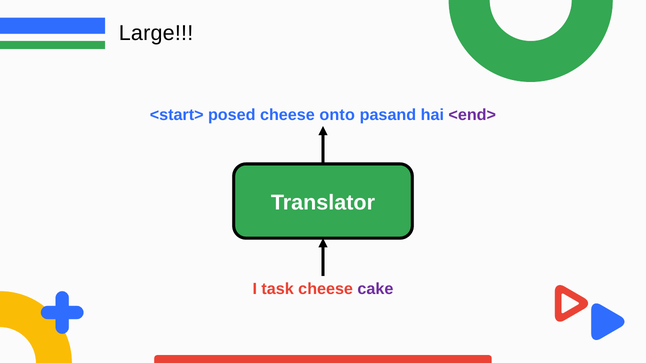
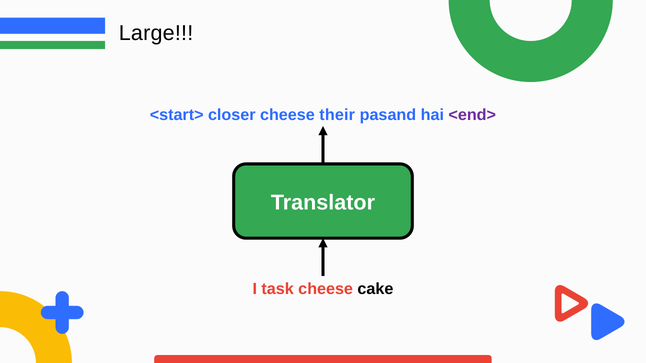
posed: posed -> closer
onto: onto -> their
cake colour: purple -> black
